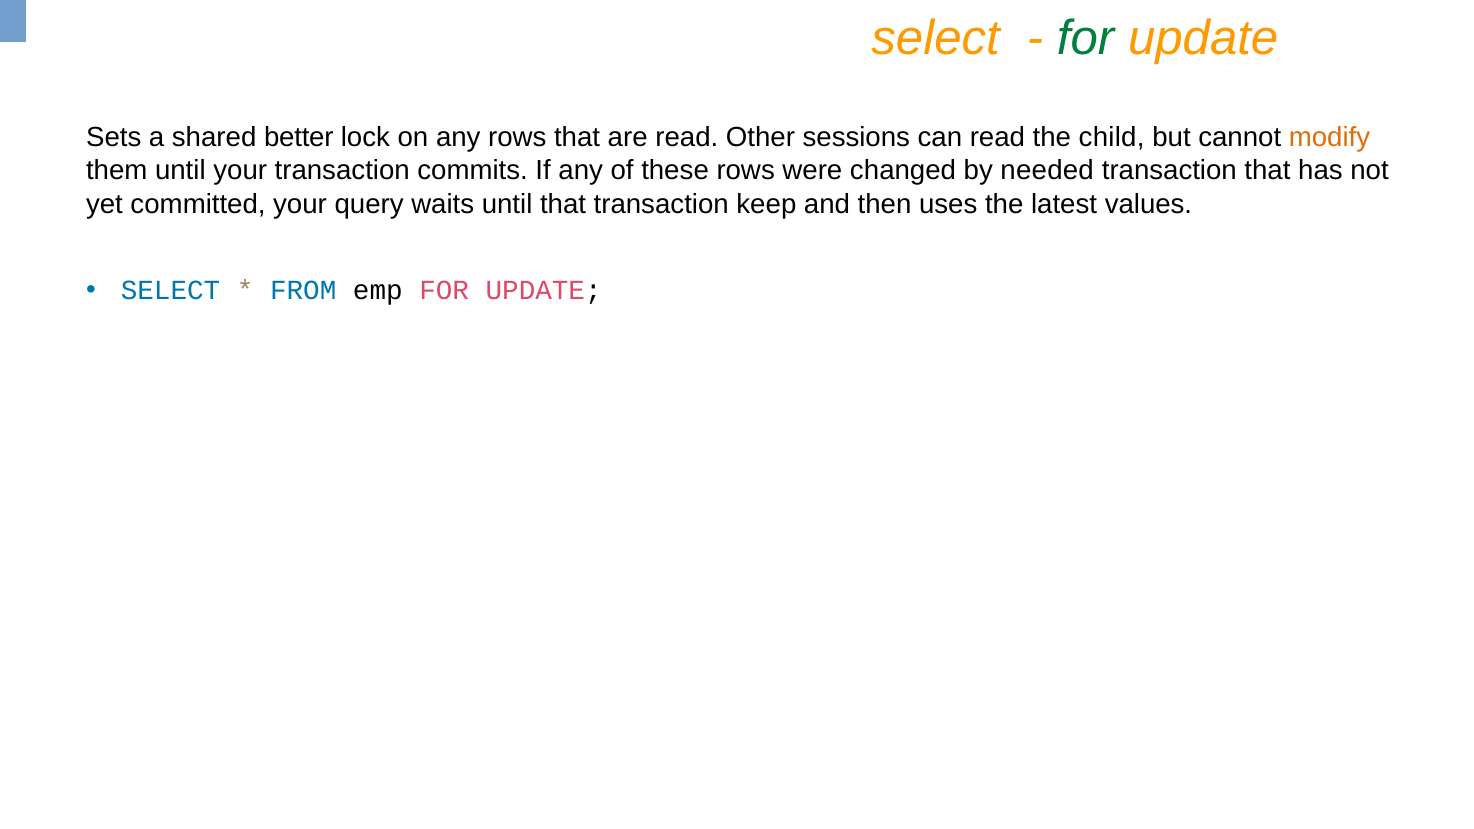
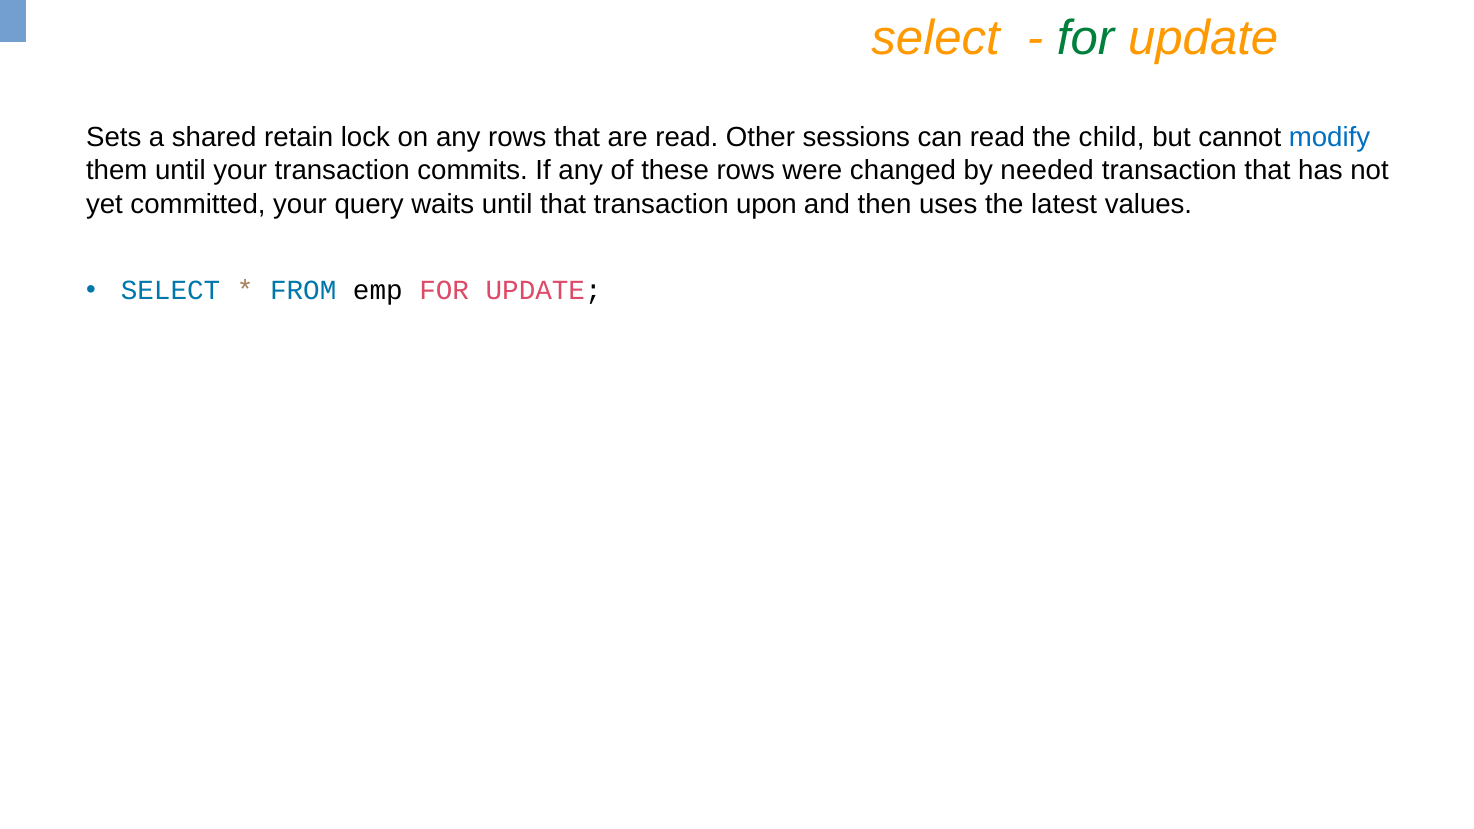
better: better -> retain
modify colour: orange -> blue
keep: keep -> upon
